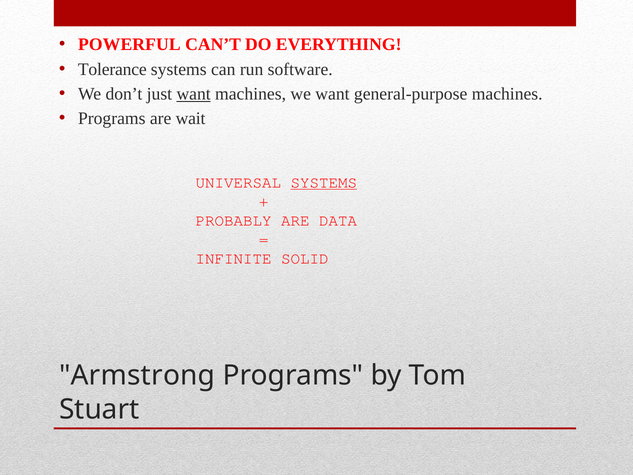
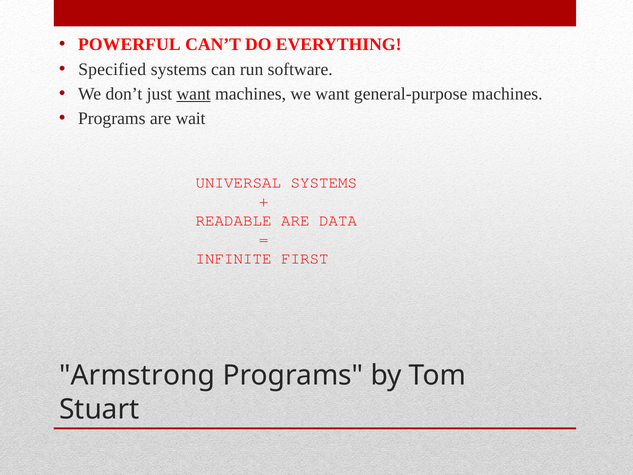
Tolerance: Tolerance -> Specified
SYSTEMS at (324, 182) underline: present -> none
PROBABLY: PROBABLY -> READABLE
SOLID: SOLID -> FIRST
